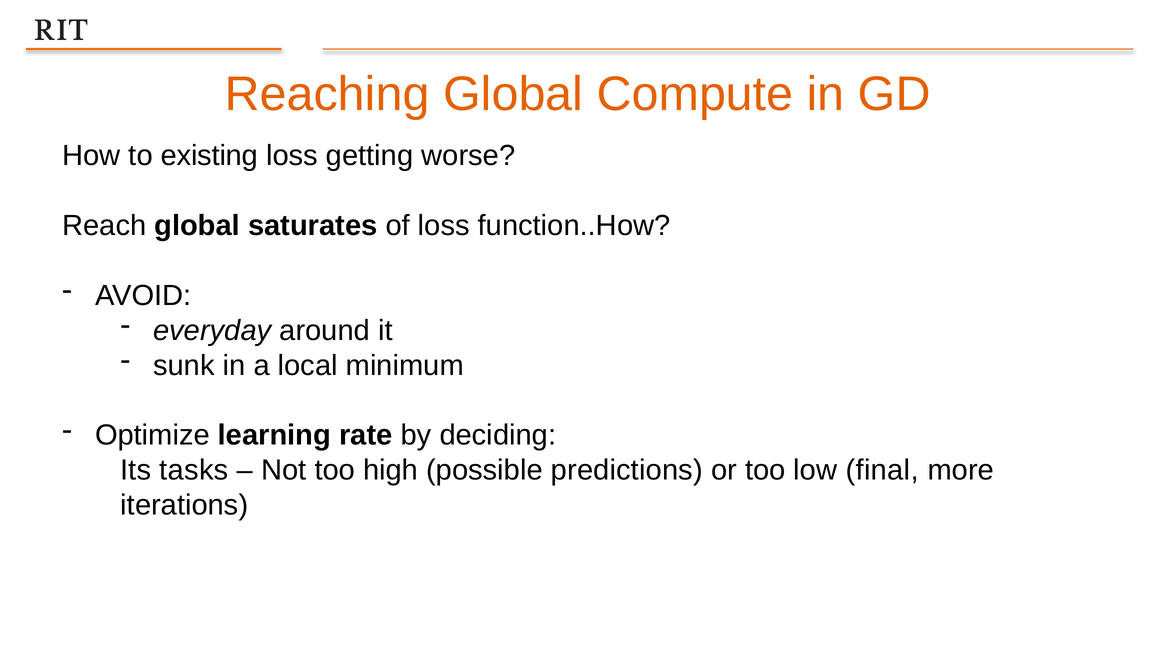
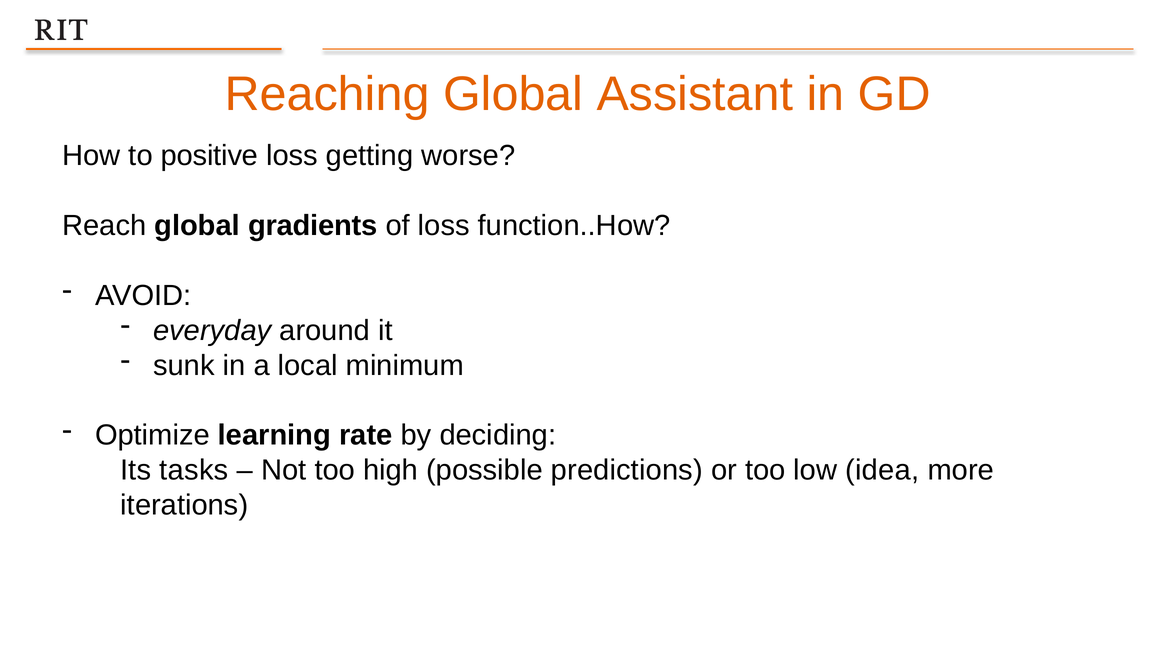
Compute: Compute -> Assistant
existing: existing -> positive
saturates: saturates -> gradients
final: final -> idea
